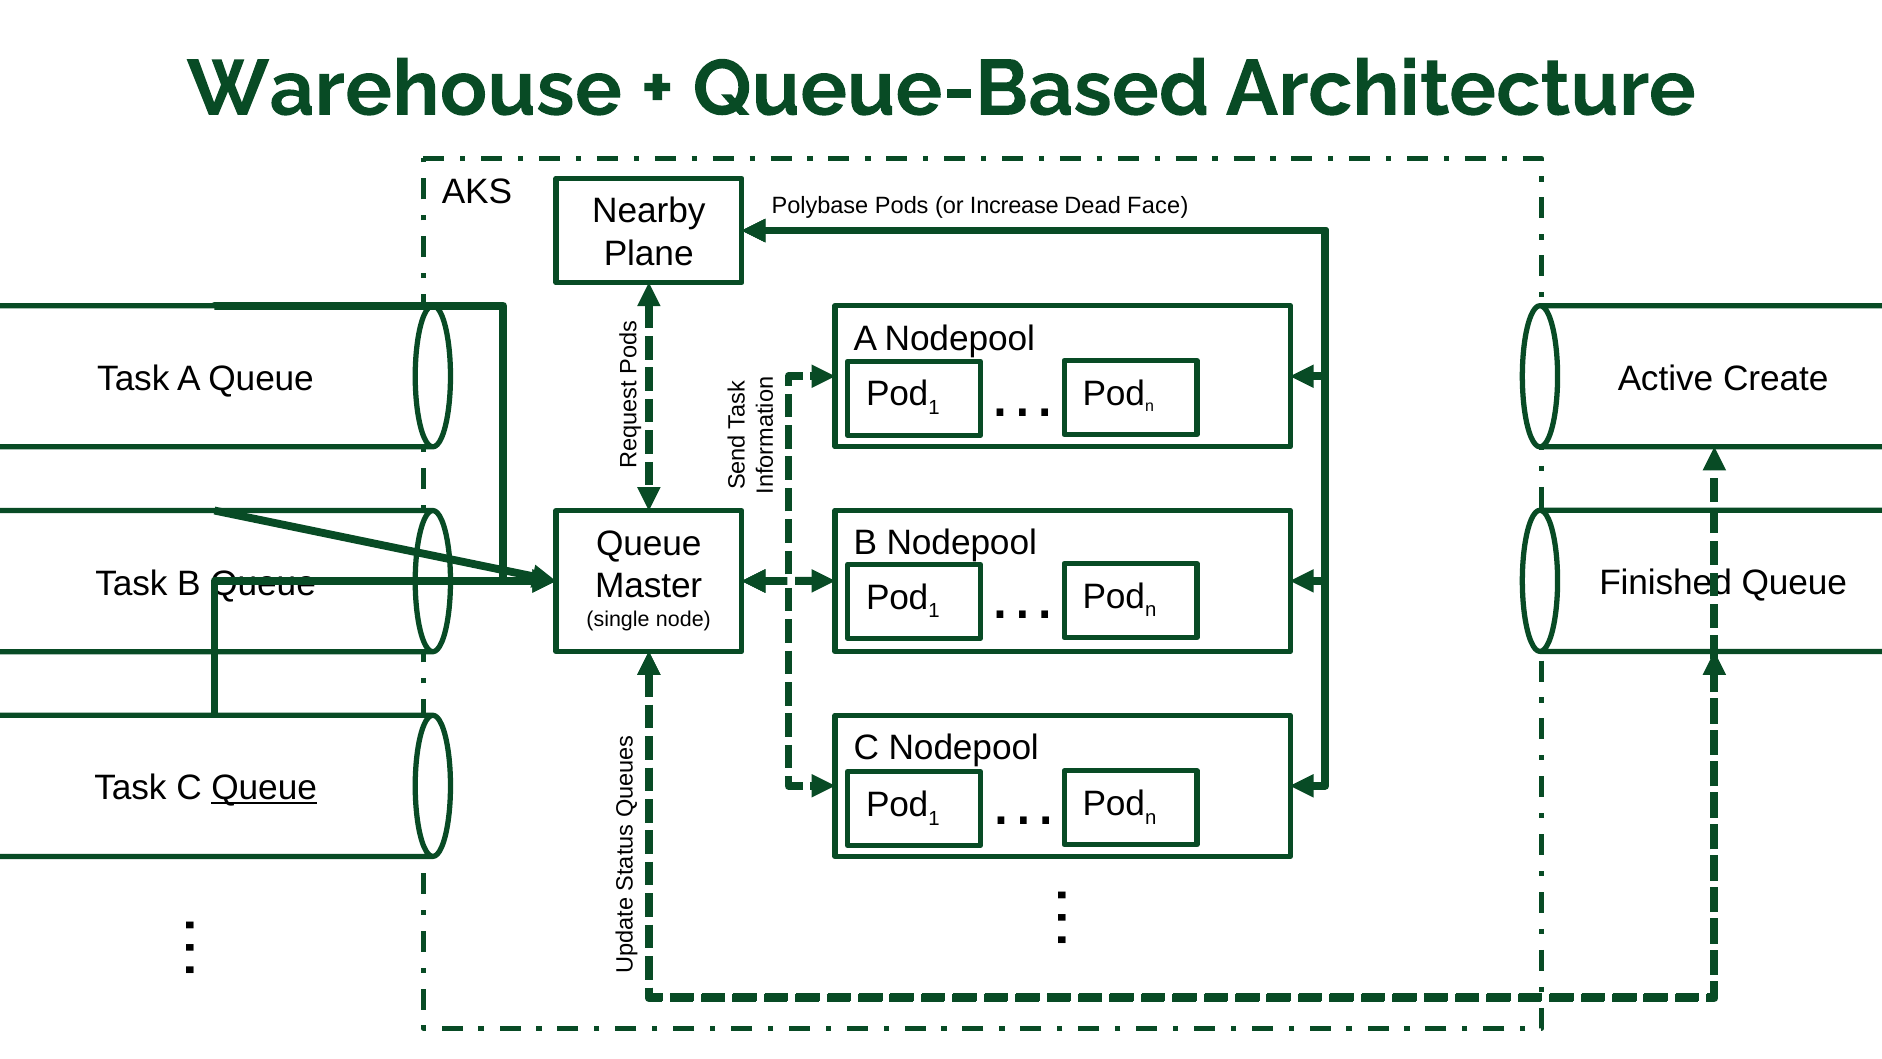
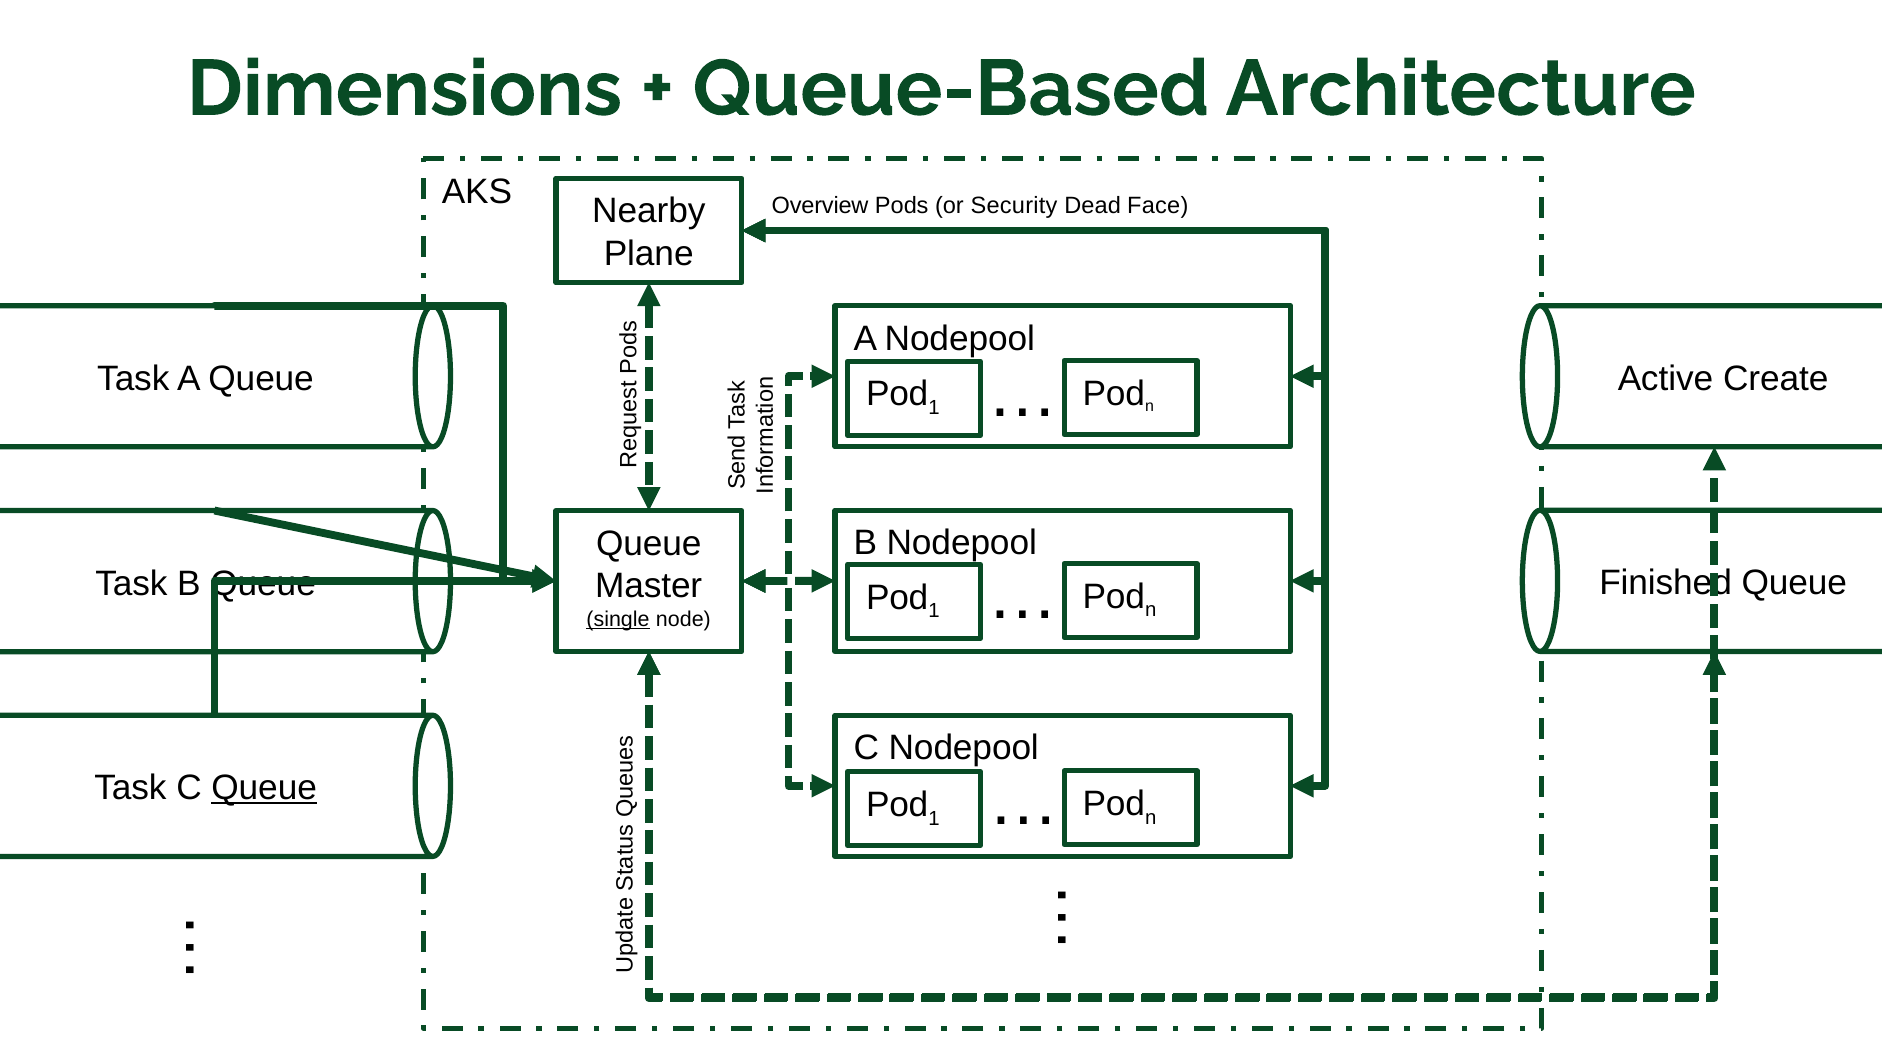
Warehouse: Warehouse -> Dimensions
Polybase: Polybase -> Overview
Increase: Increase -> Security
single underline: none -> present
